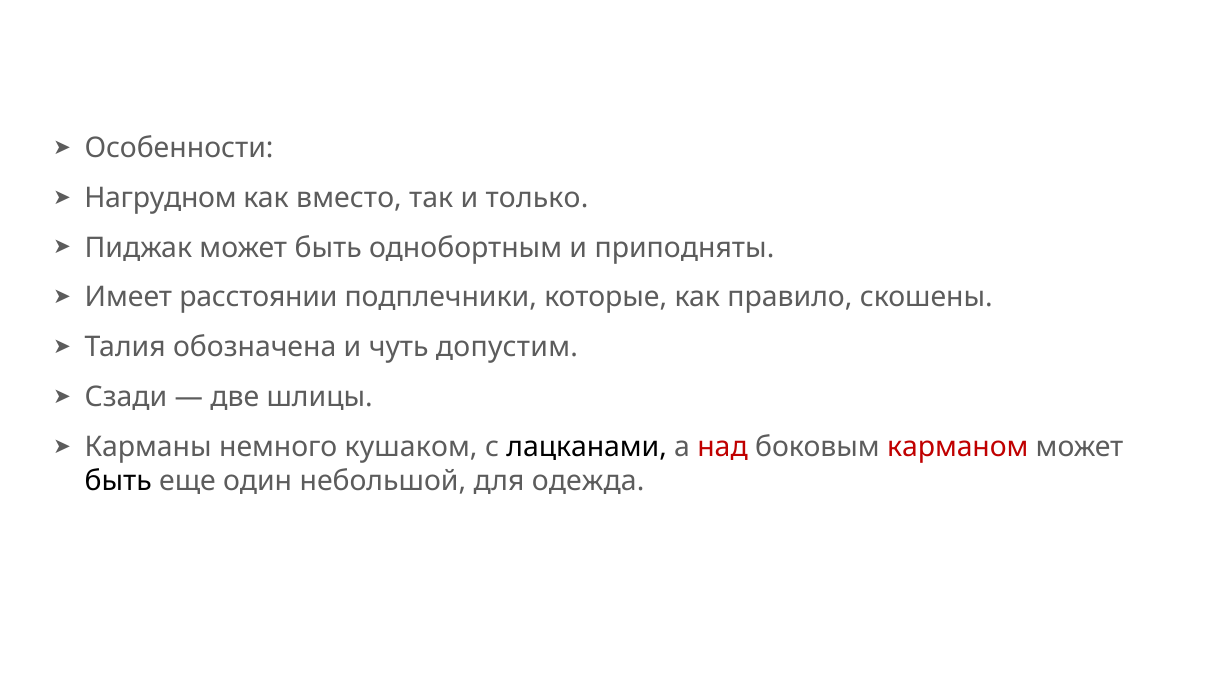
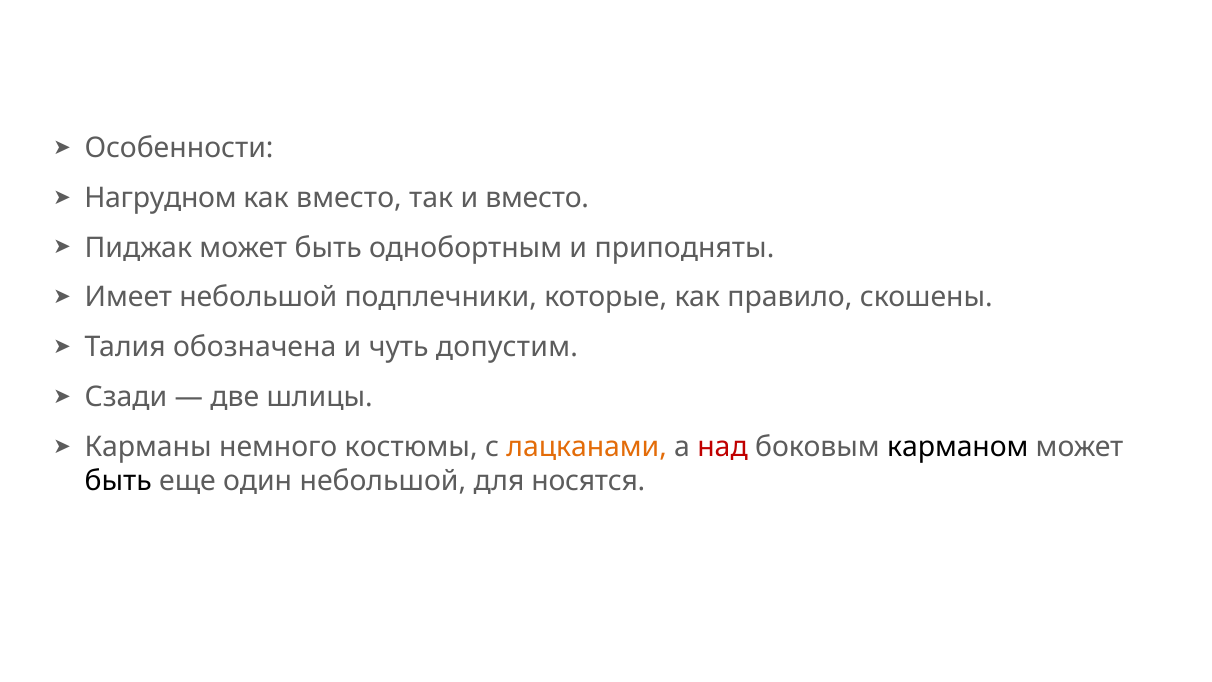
и только: только -> вместо
Имеет расстоянии: расстоянии -> небольшой
кушаком: кушаком -> костюмы
лацканами colour: black -> orange
карманом colour: red -> black
одежда: одежда -> носятся
